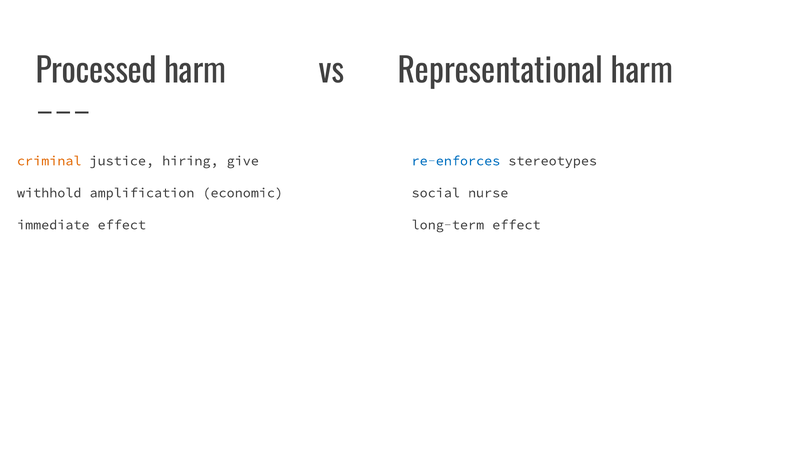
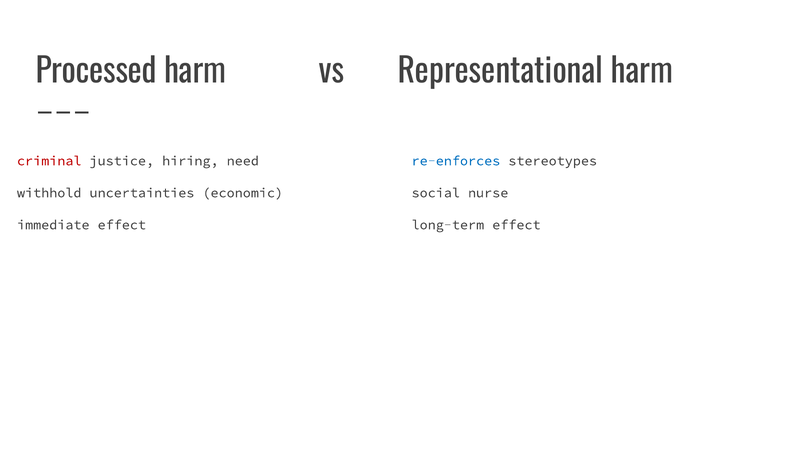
criminal colour: orange -> red
give: give -> need
amplification: amplification -> uncertainties
